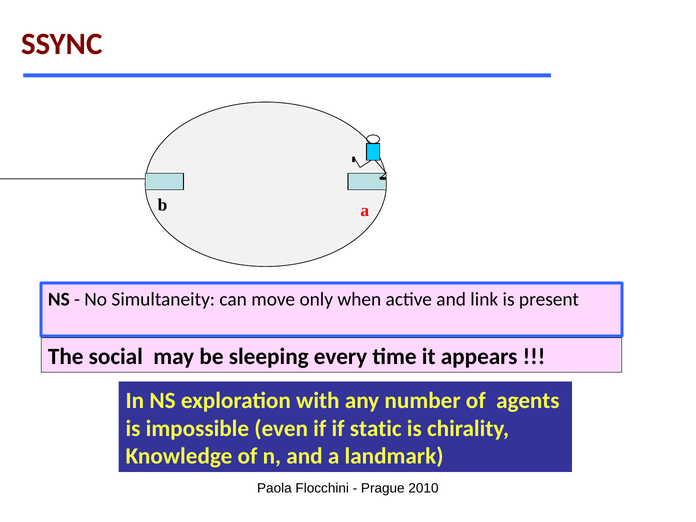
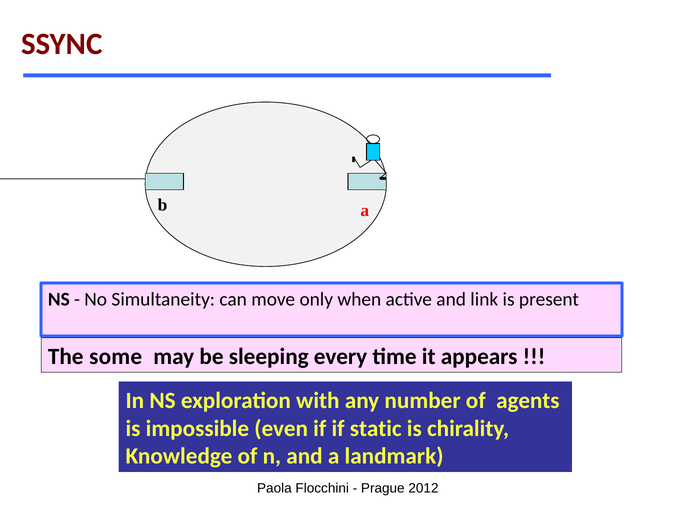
social: social -> some
2010: 2010 -> 2012
